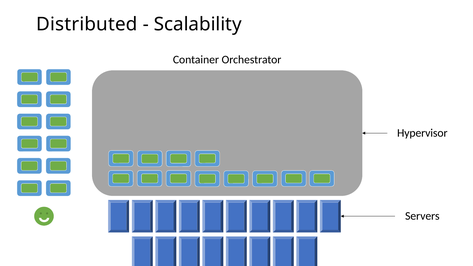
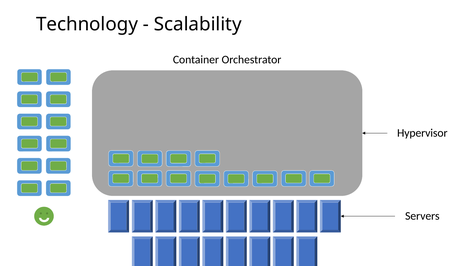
Distributed: Distributed -> Technology
